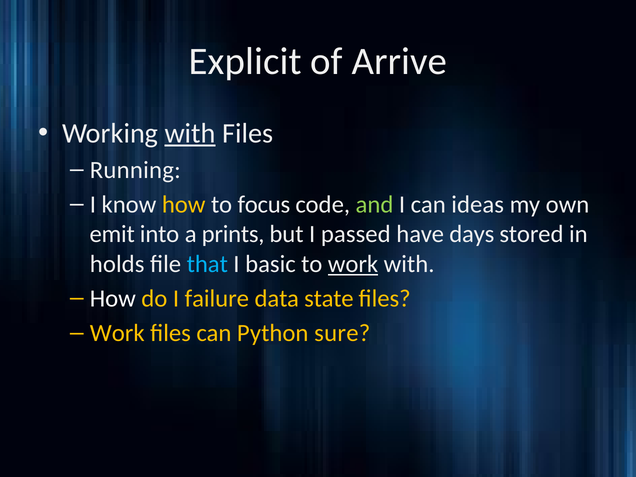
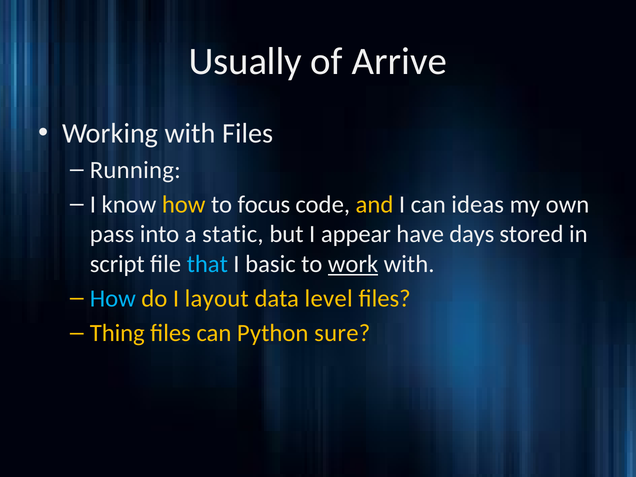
Explicit: Explicit -> Usually
with at (190, 133) underline: present -> none
and colour: light green -> yellow
emit: emit -> pass
prints: prints -> static
passed: passed -> appear
holds: holds -> script
How at (113, 299) colour: white -> light blue
failure: failure -> layout
state: state -> level
Work at (117, 333): Work -> Thing
